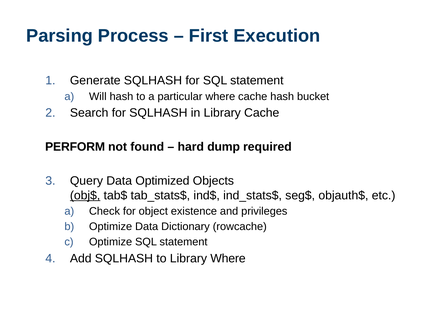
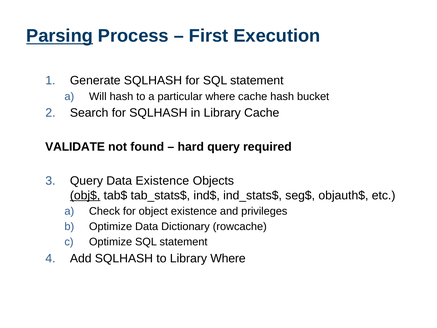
Parsing underline: none -> present
PERFORM: PERFORM -> VALIDATE
hard dump: dump -> query
Data Optimized: Optimized -> Existence
